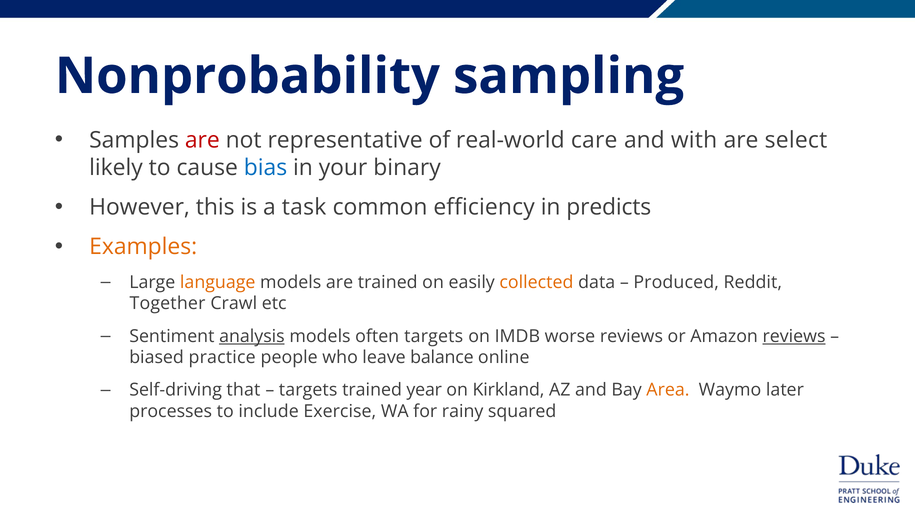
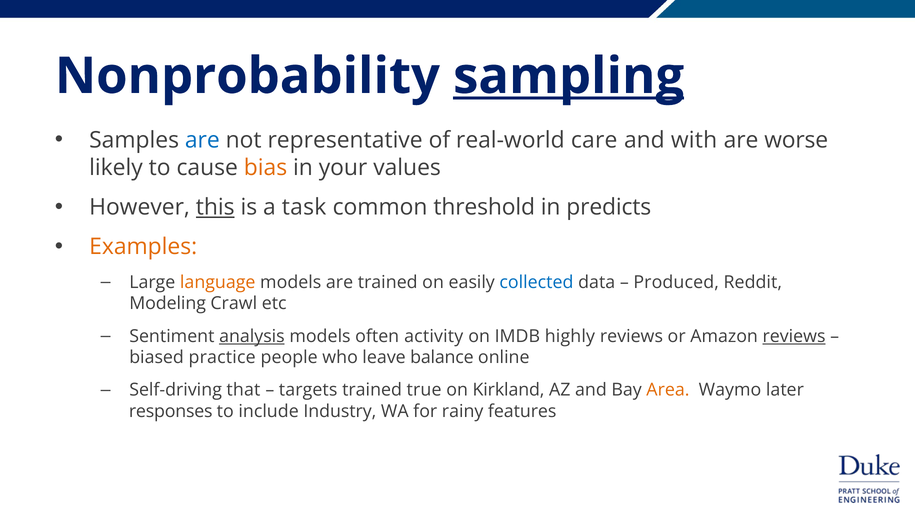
sampling underline: none -> present
are at (202, 140) colour: red -> blue
select: select -> worse
bias colour: blue -> orange
binary: binary -> values
this underline: none -> present
efficiency: efficiency -> threshold
collected colour: orange -> blue
Together: Together -> Modeling
often targets: targets -> activity
worse: worse -> highly
year: year -> true
processes: processes -> responses
Exercise: Exercise -> Industry
squared: squared -> features
